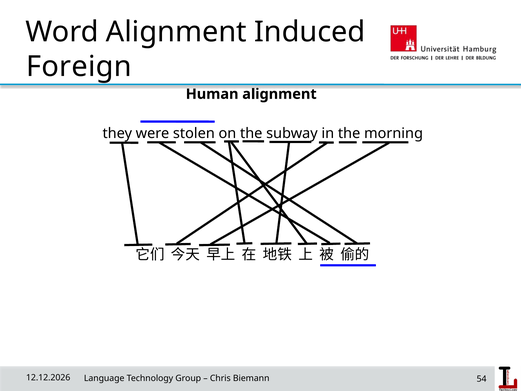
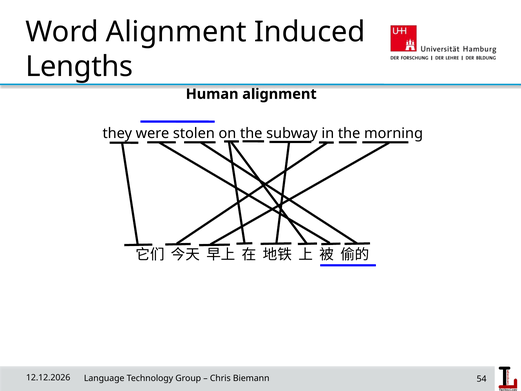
Foreign: Foreign -> Lengths
